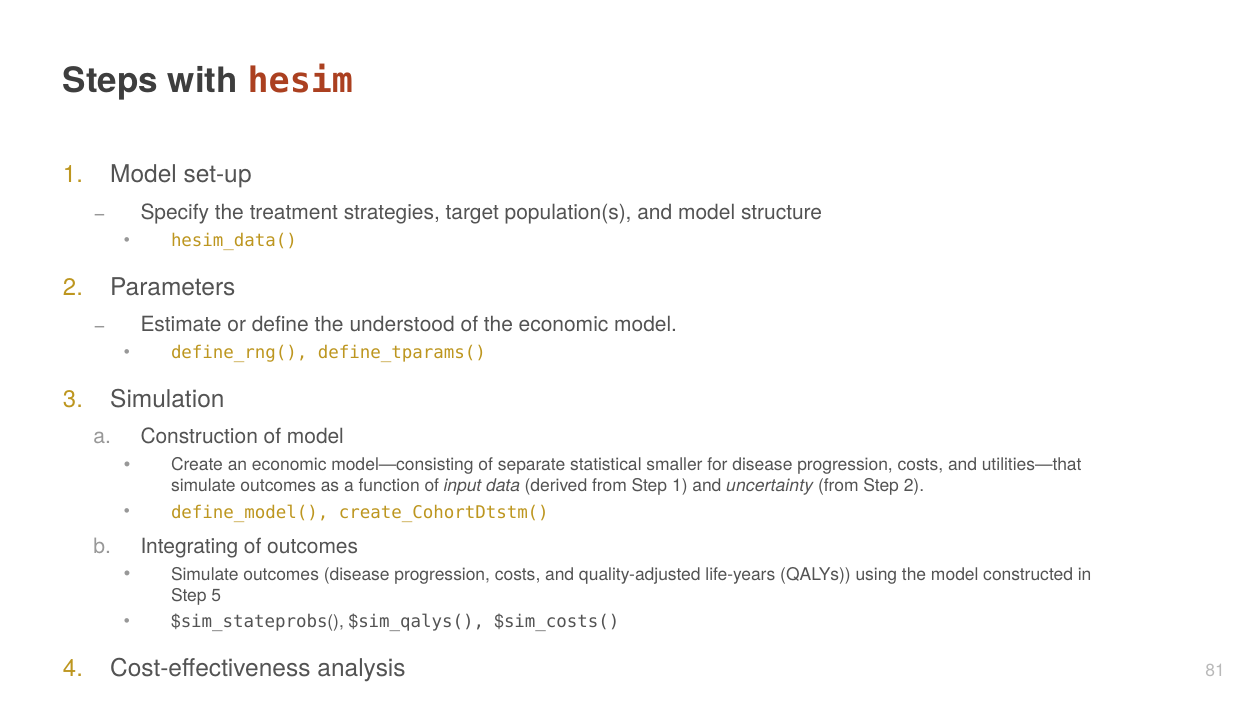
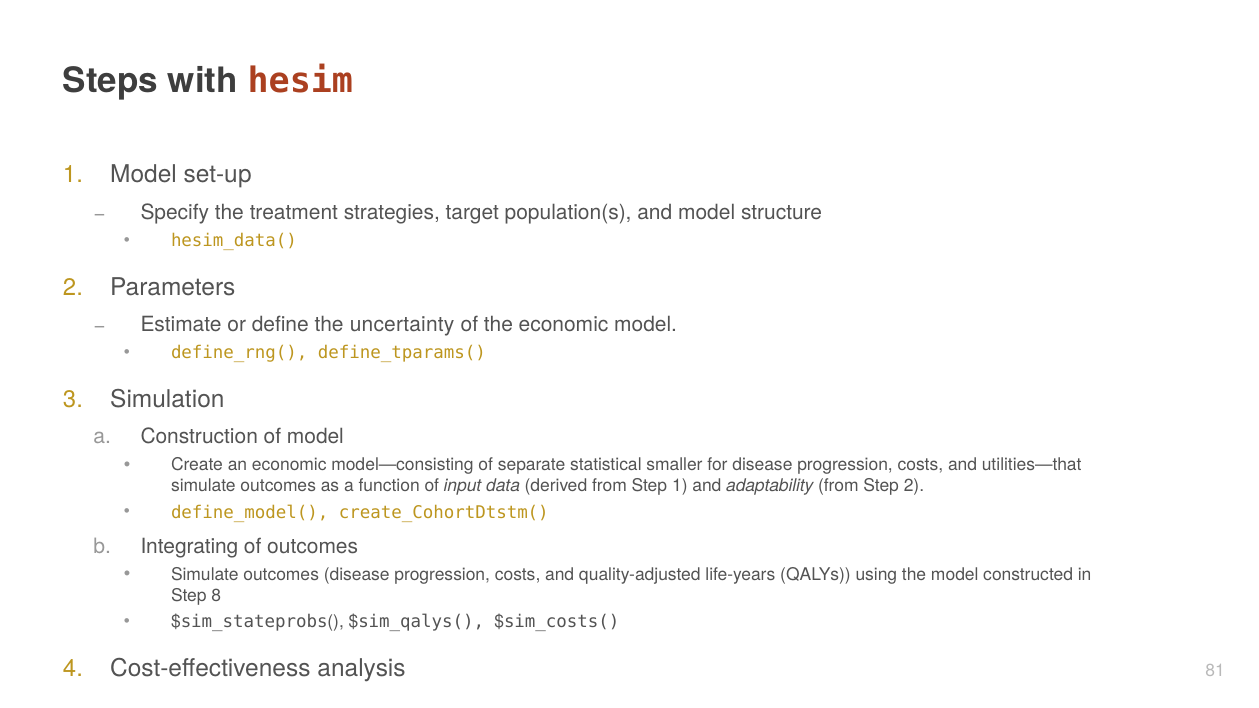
understood: understood -> uncertainty
uncertainty: uncertainty -> adaptability
5: 5 -> 8
